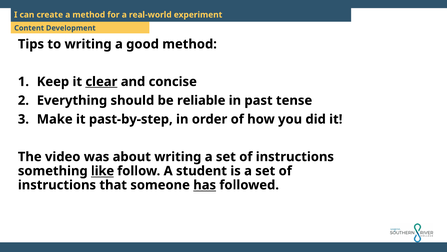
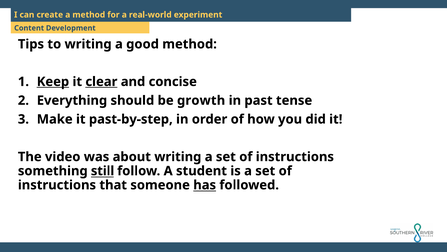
Keep underline: none -> present
reliable: reliable -> growth
like: like -> still
